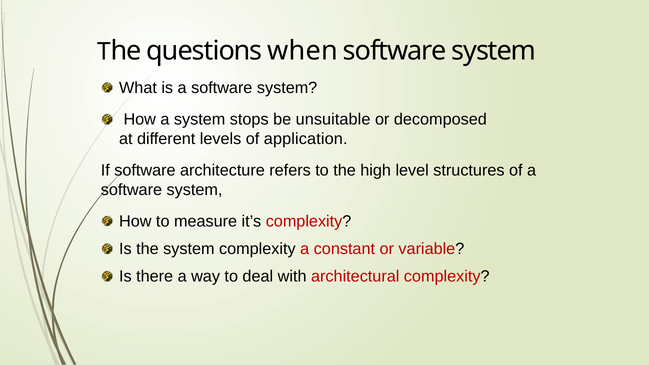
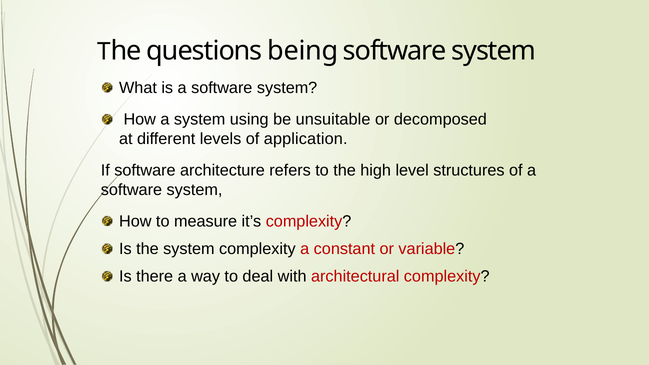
when: when -> being
stops: stops -> using
